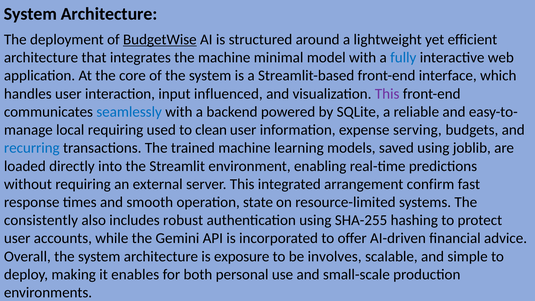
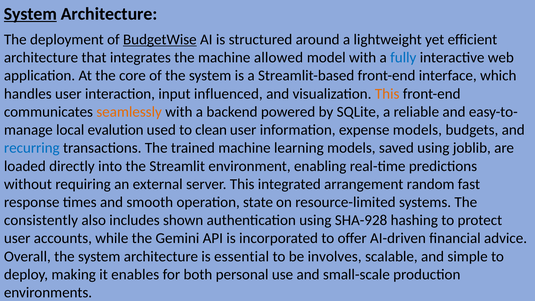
System at (30, 14) underline: none -> present
minimal: minimal -> allowed
This at (387, 94) colour: purple -> orange
seamlessly colour: blue -> orange
local requiring: requiring -> evalution
expense serving: serving -> models
confirm: confirm -> random
robust: robust -> shown
SHA-255: SHA-255 -> SHA-928
exposure: exposure -> essential
